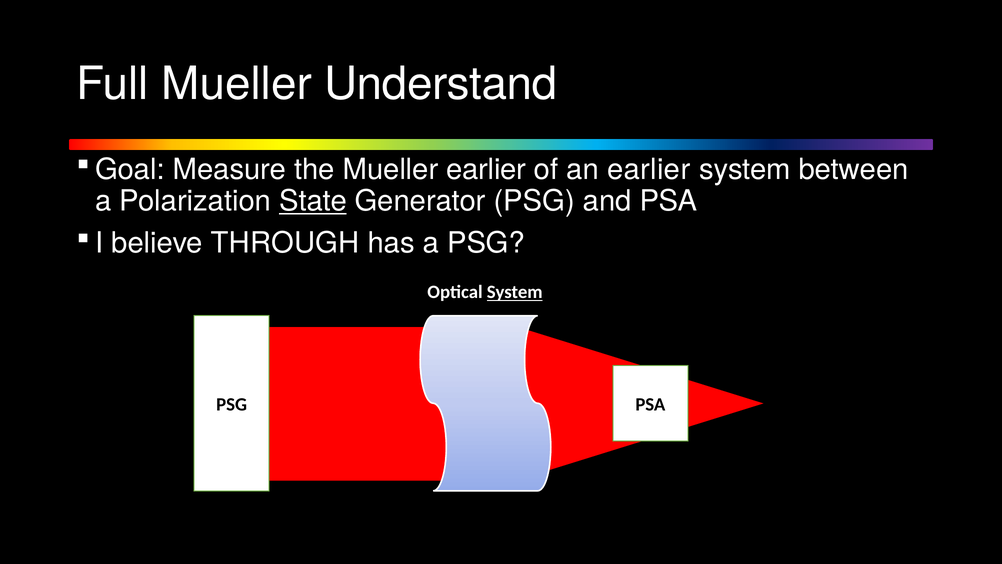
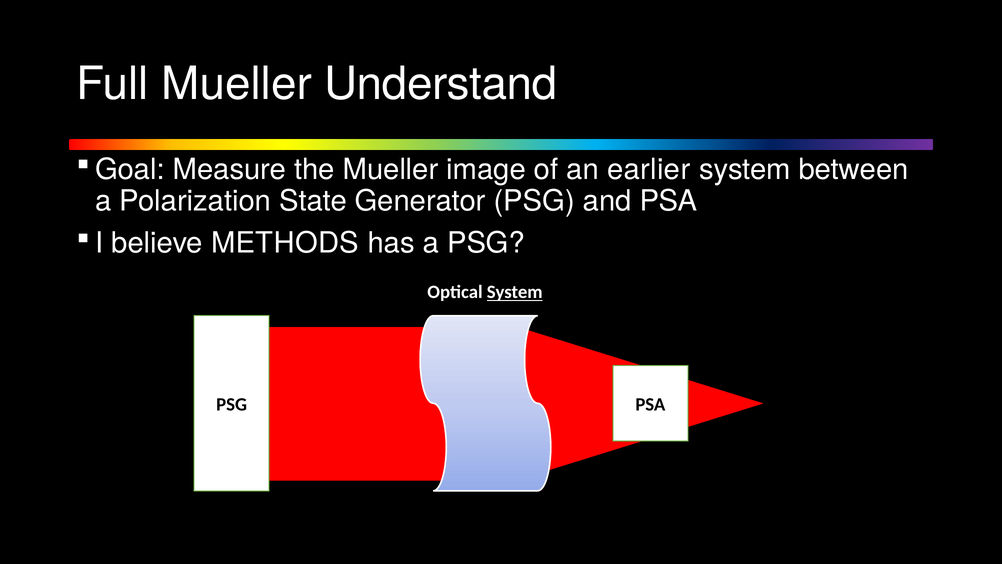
Mueller earlier: earlier -> image
State underline: present -> none
THROUGH: THROUGH -> METHODS
